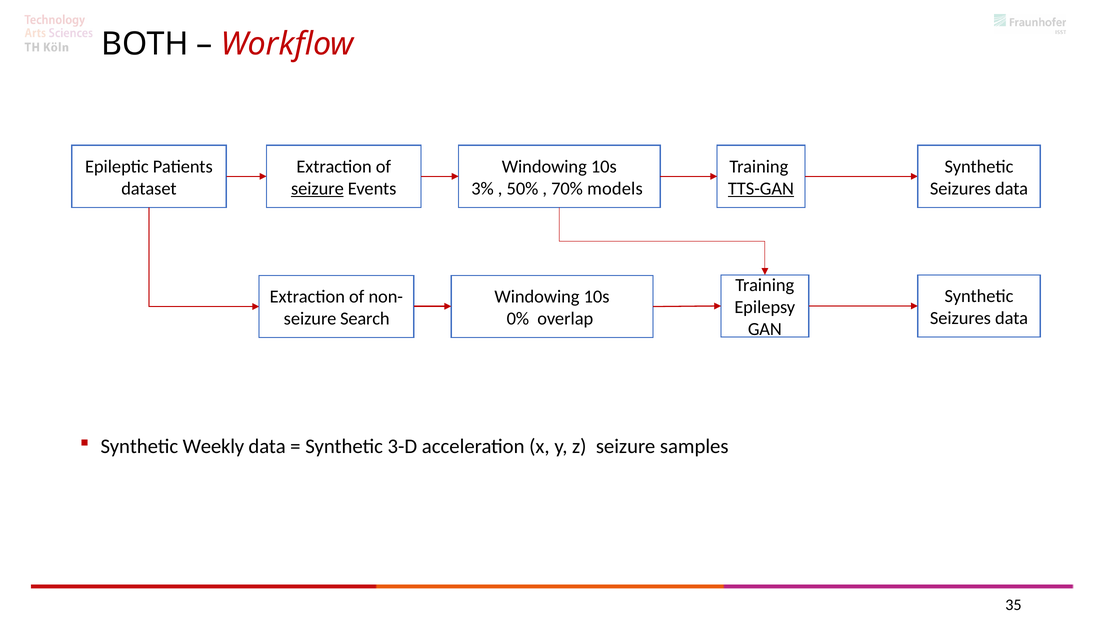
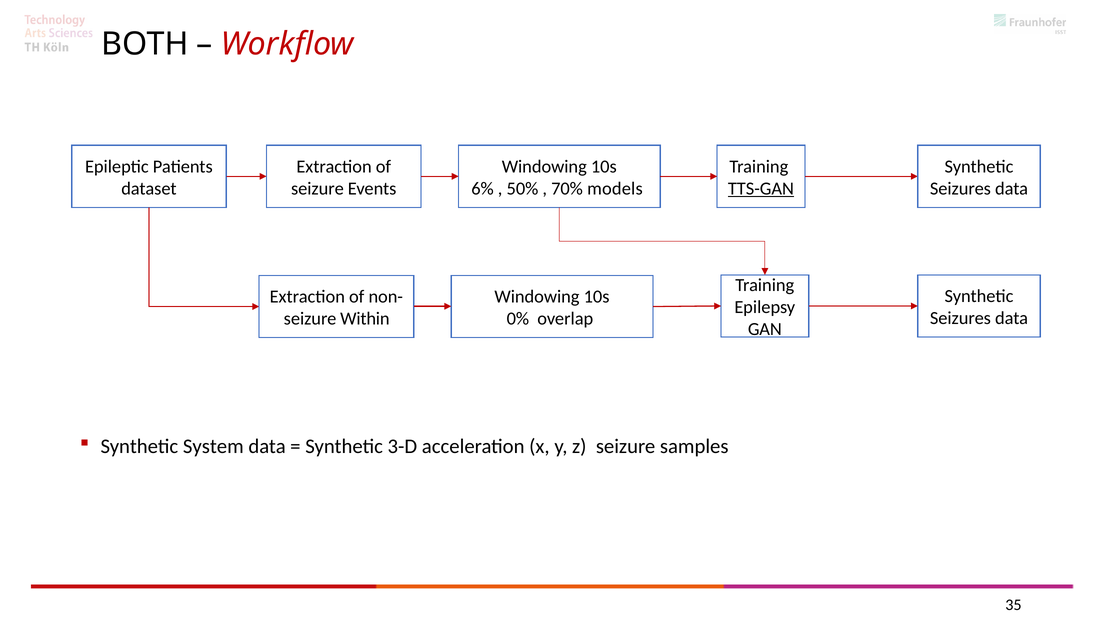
seizure at (317, 189) underline: present -> none
3%: 3% -> 6%
Search: Search -> Within
Weekly: Weekly -> System
